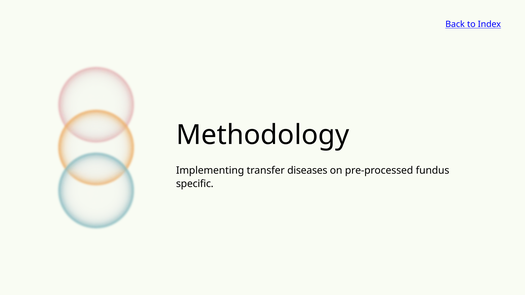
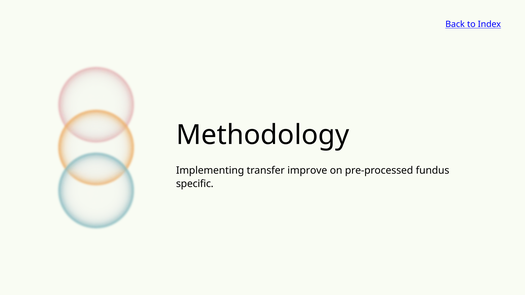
diseases: diseases -> improve
